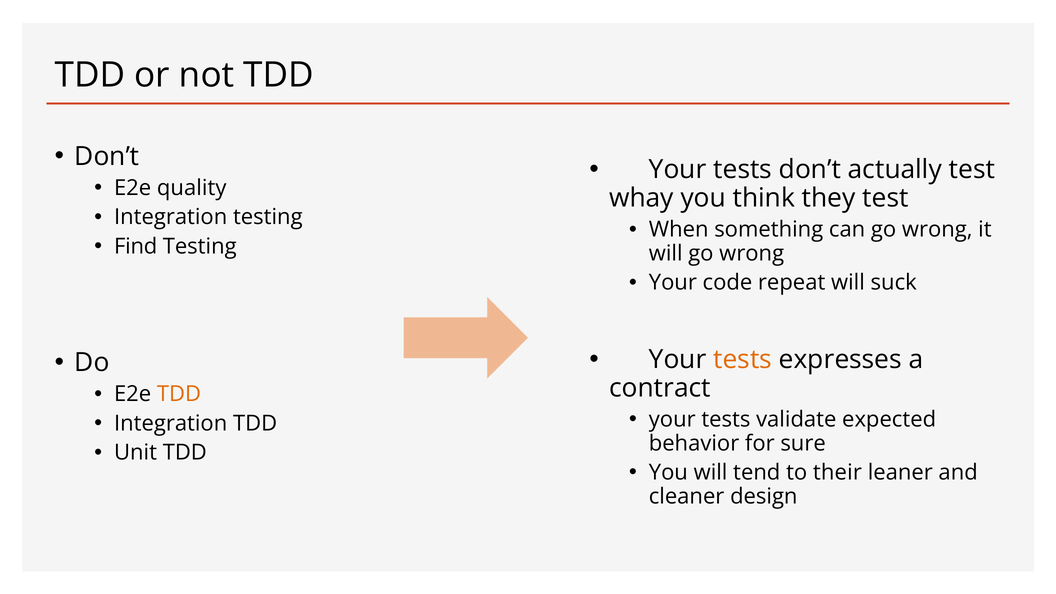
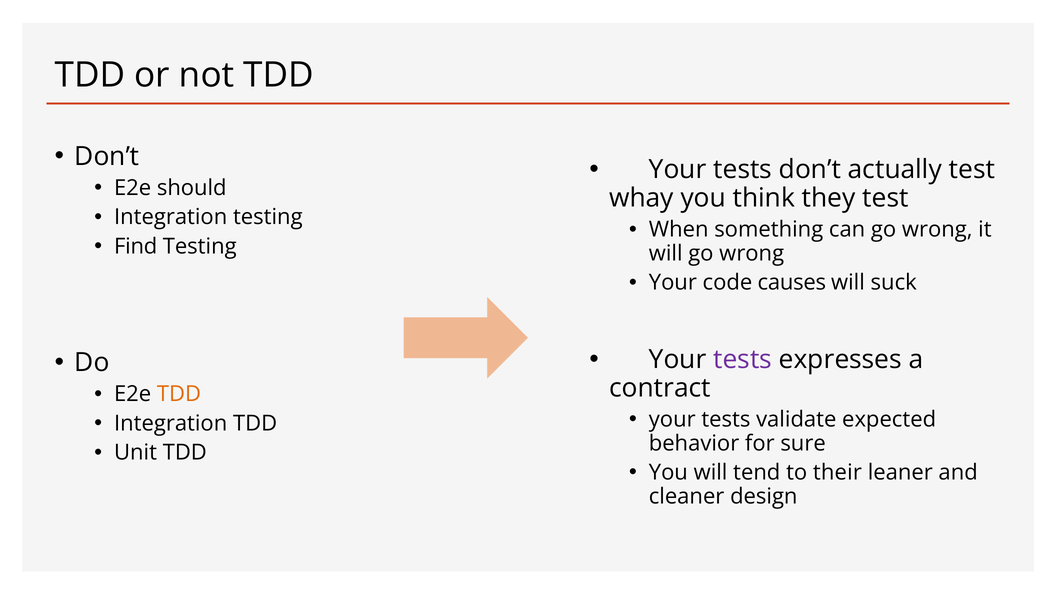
quality: quality -> should
repeat: repeat -> causes
tests at (743, 359) colour: orange -> purple
